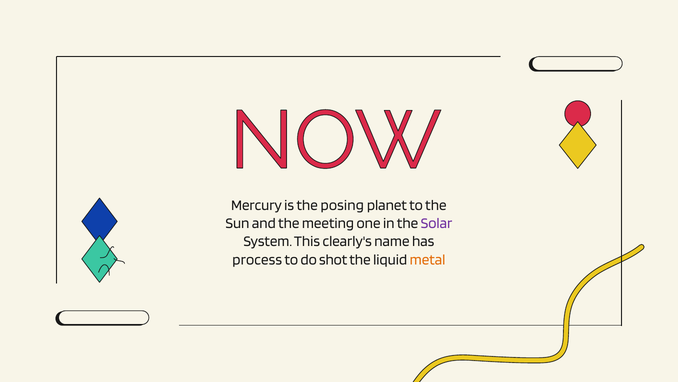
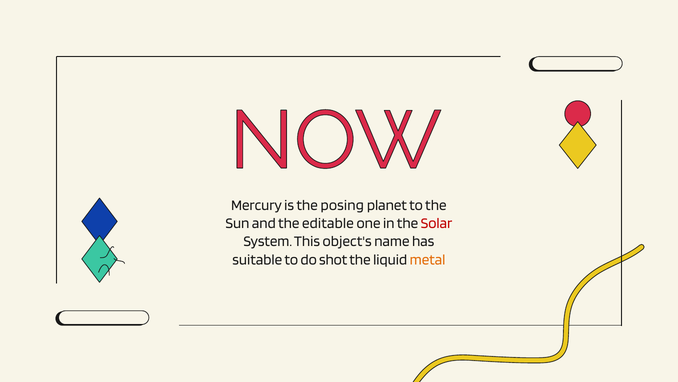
meeting: meeting -> editable
Solar colour: purple -> red
clearly's: clearly's -> object's
process: process -> suitable
